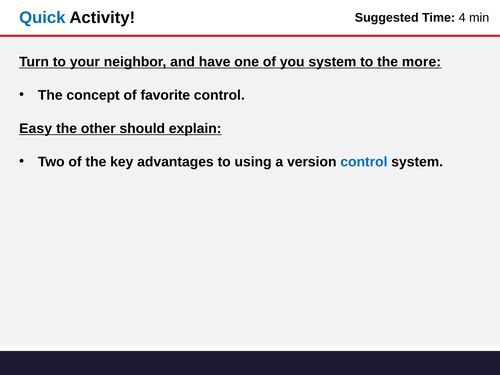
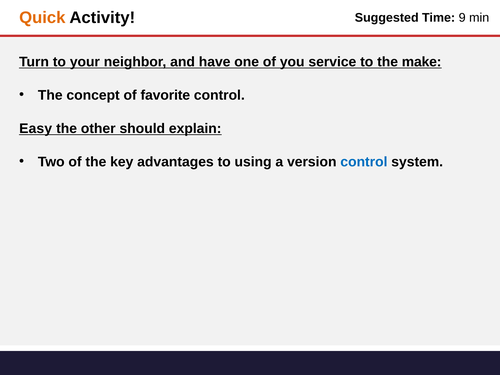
Quick colour: blue -> orange
4: 4 -> 9
you system: system -> service
more: more -> make
